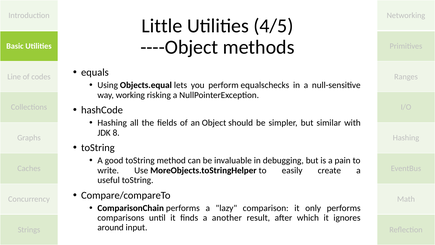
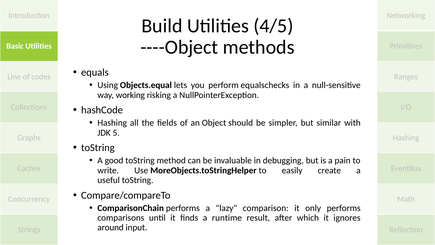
Little: Little -> Build
8: 8 -> 5
another: another -> runtime
